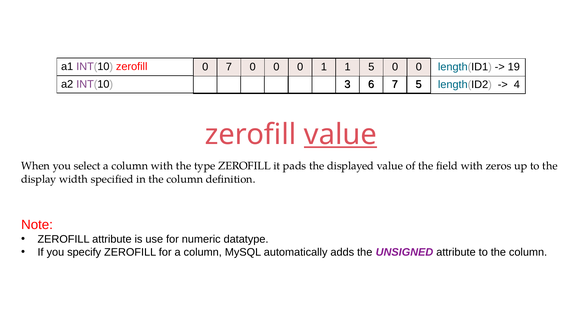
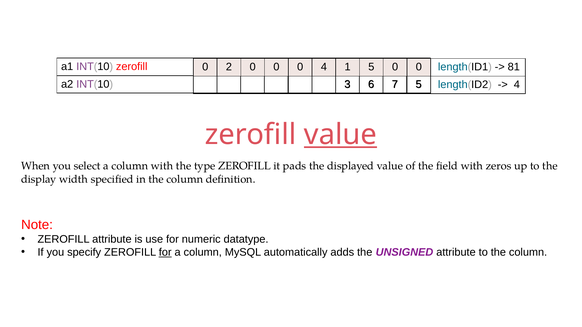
0 7: 7 -> 2
0 1: 1 -> 4
19: 19 -> 81
for at (165, 253) underline: none -> present
